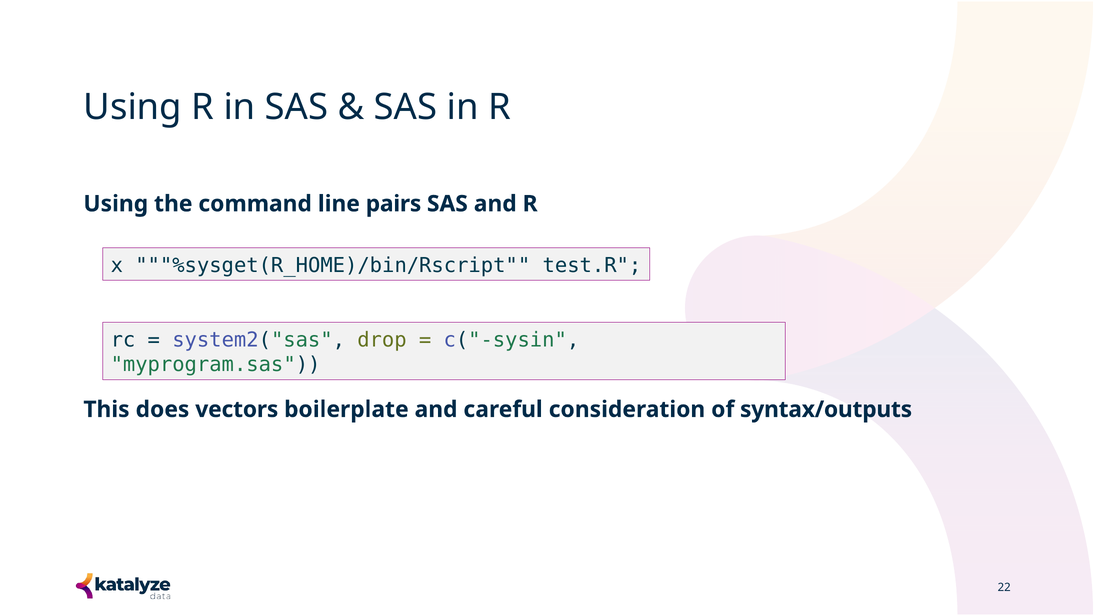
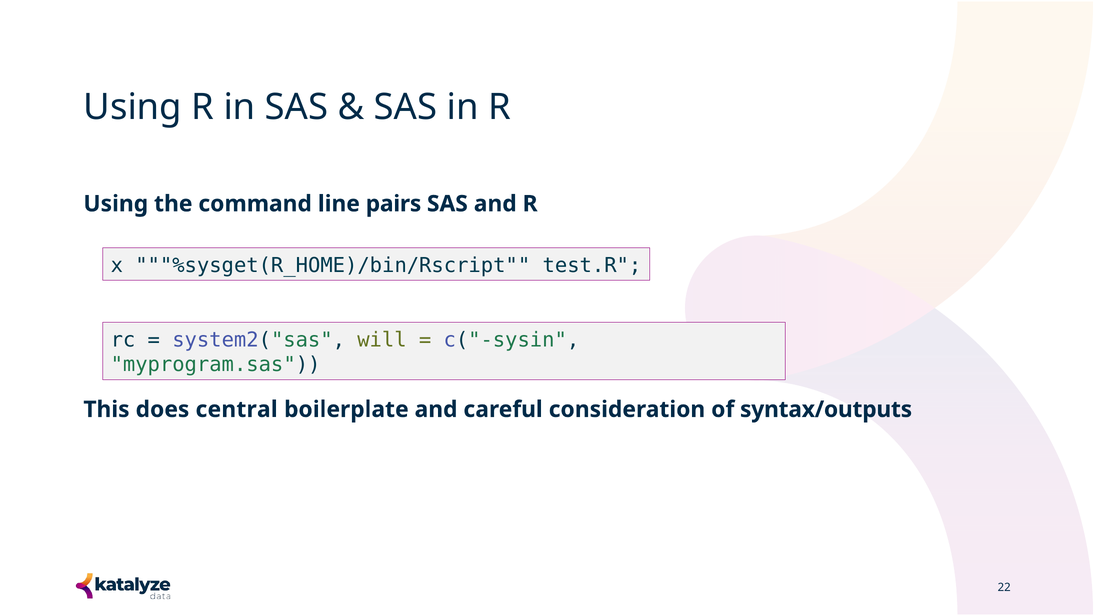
drop: drop -> will
vectors: vectors -> central
